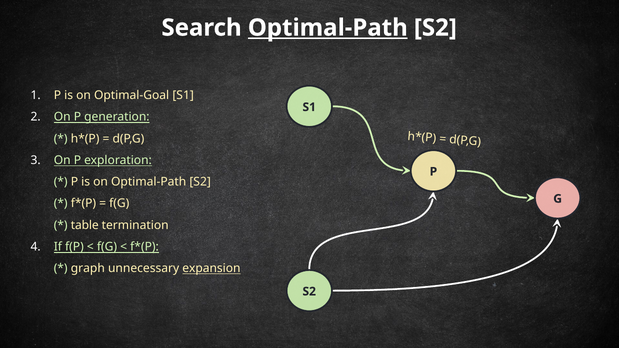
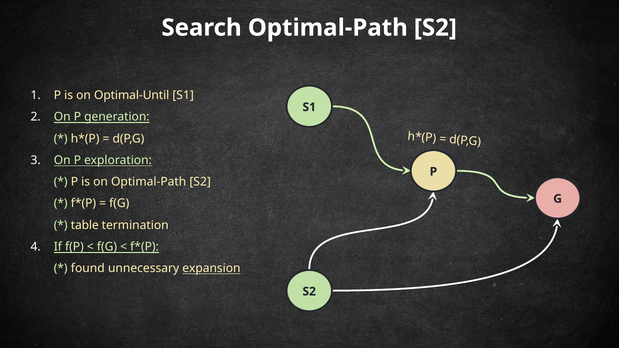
Optimal-Path at (328, 28) underline: present -> none
Optimal-Goal: Optimal-Goal -> Optimal-Until
graph: graph -> found
